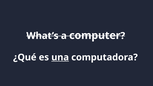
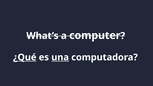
¿Qué underline: none -> present
